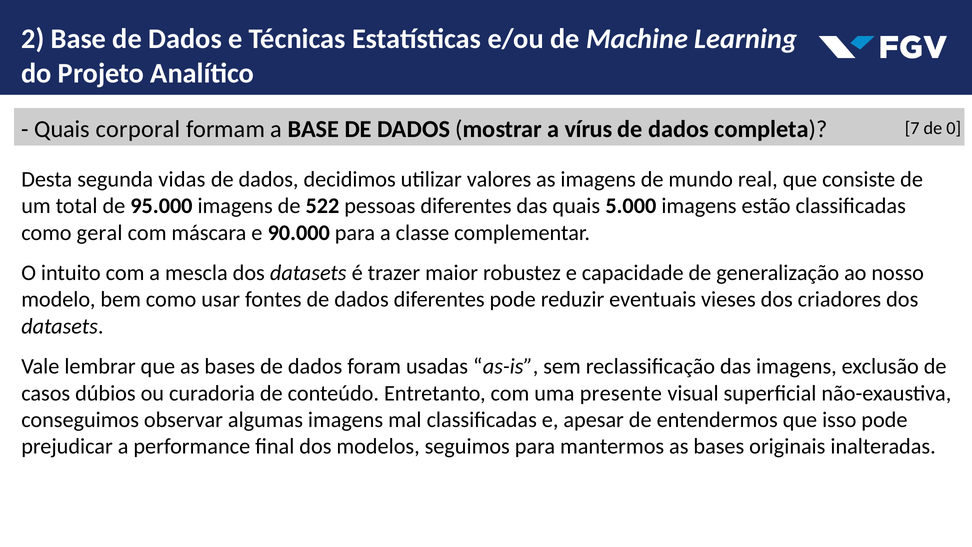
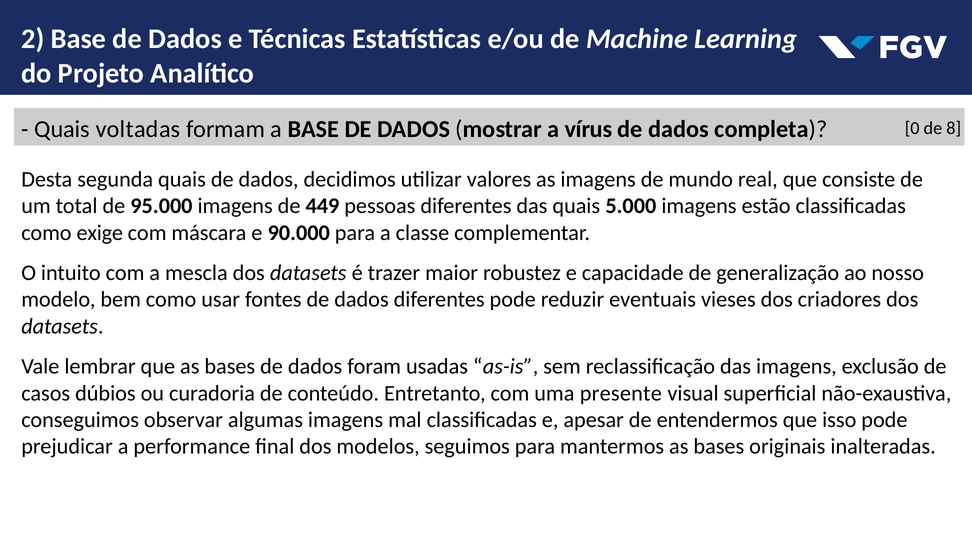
corporal: corporal -> voltadas
7: 7 -> 0
0: 0 -> 8
segunda vidas: vidas -> quais
522: 522 -> 449
geral: geral -> exige
